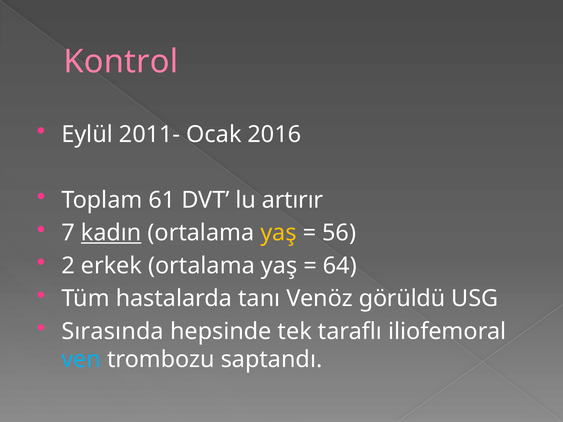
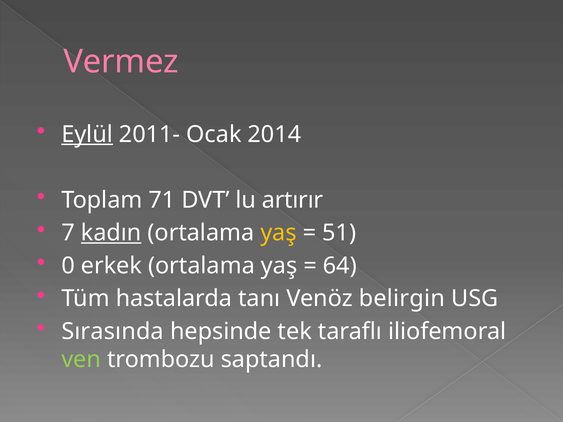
Kontrol: Kontrol -> Vermez
Eylül underline: none -> present
2016: 2016 -> 2014
61: 61 -> 71
56: 56 -> 51
2: 2 -> 0
görüldü: görüldü -> belirgin
ven colour: light blue -> light green
